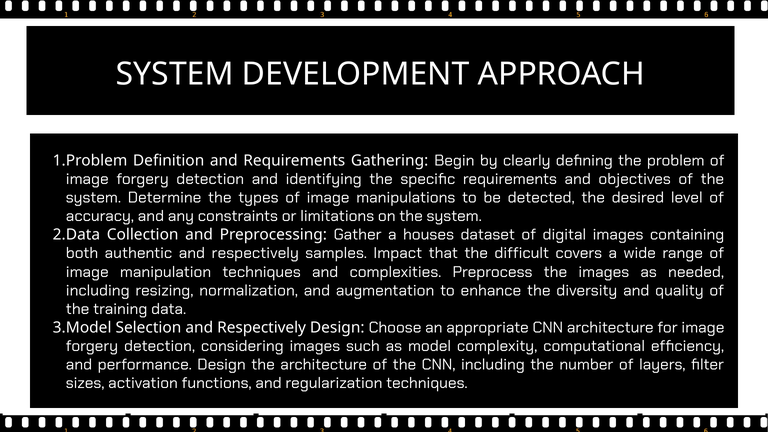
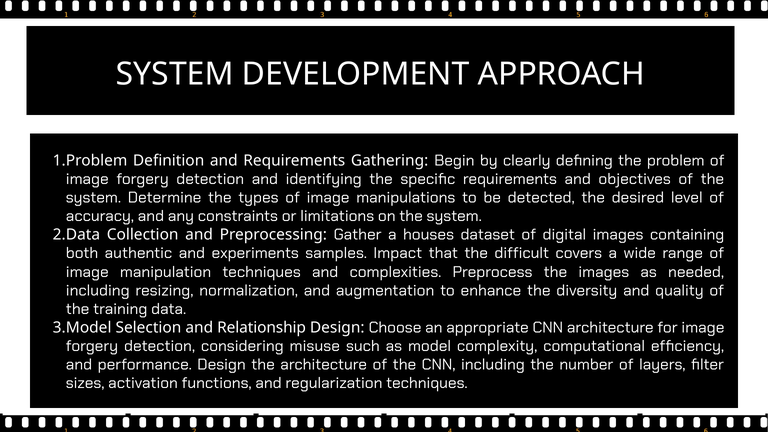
authentic and respectively: respectively -> experiments
Selection and Respectively: Respectively -> Relationship
considering images: images -> misuse
